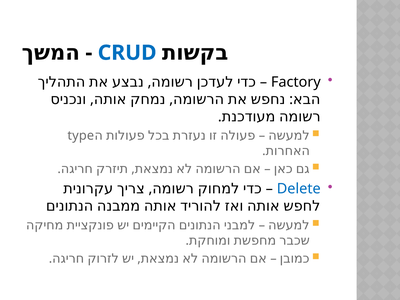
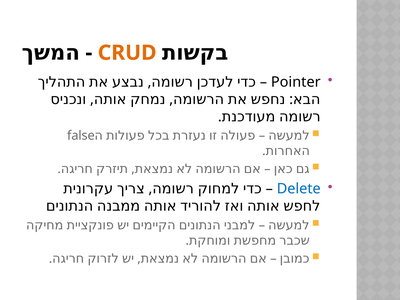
CRUD colour: blue -> orange
Factory: Factory -> Pointer
type: type -> false
